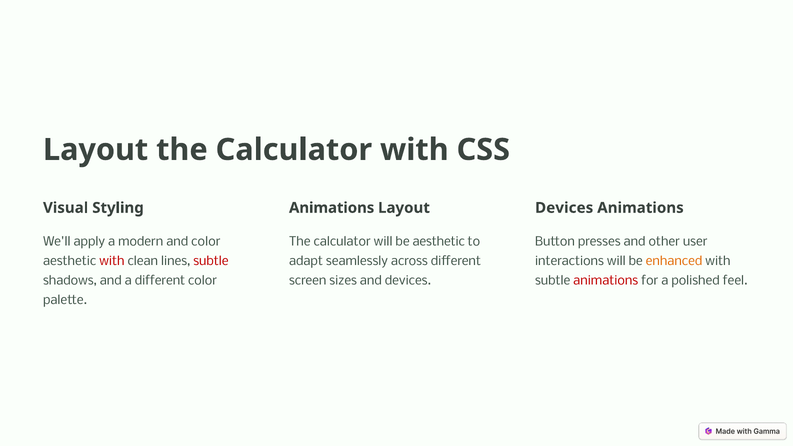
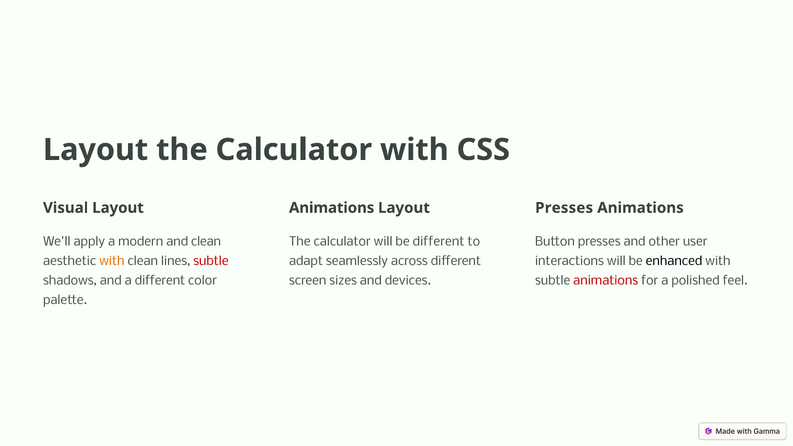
Visual Styling: Styling -> Layout
Devices at (564, 208): Devices -> Presses
and color: color -> clean
be aesthetic: aesthetic -> different
with at (112, 261) colour: red -> orange
enhanced colour: orange -> black
